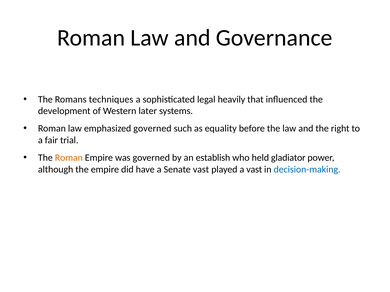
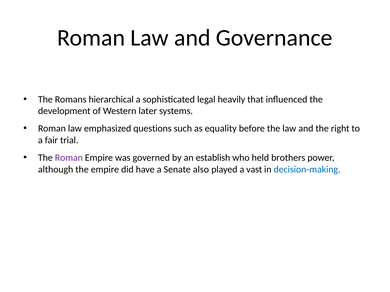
techniques: techniques -> hierarchical
emphasized governed: governed -> questions
Roman at (69, 158) colour: orange -> purple
gladiator: gladiator -> brothers
Senate vast: vast -> also
